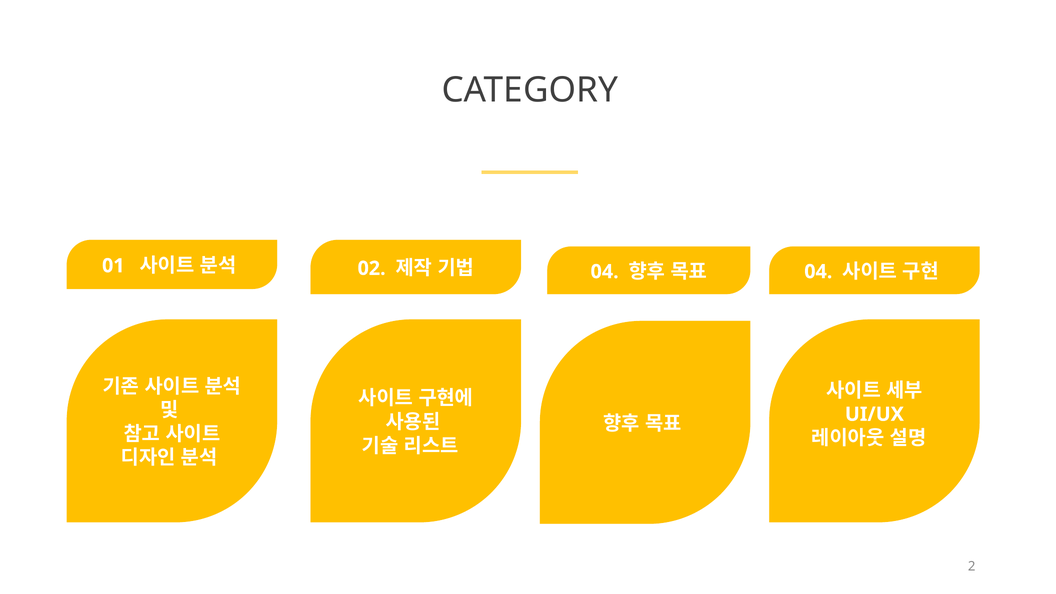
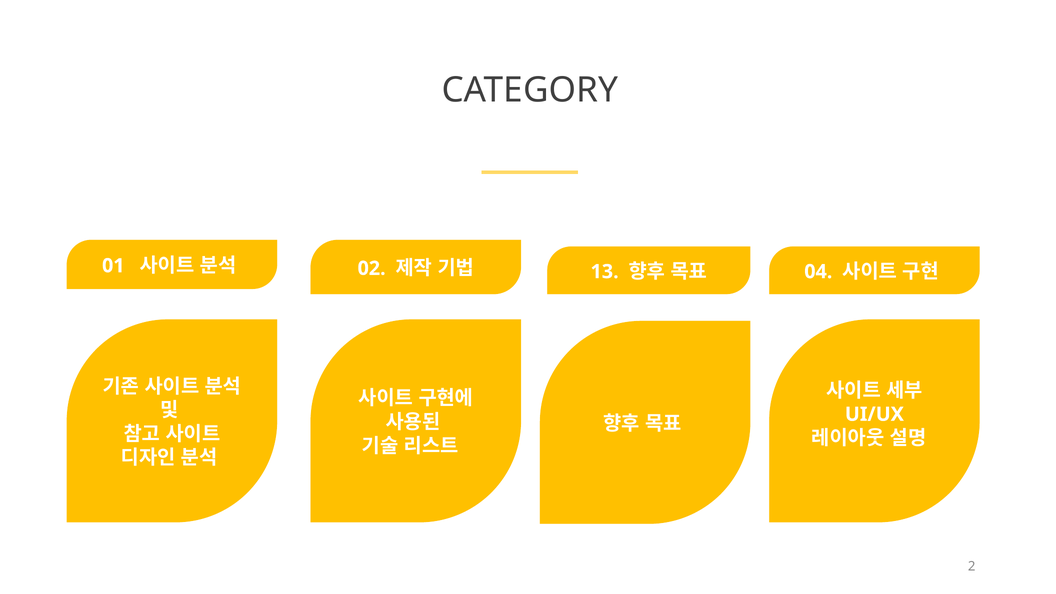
04 at (605, 272): 04 -> 13
